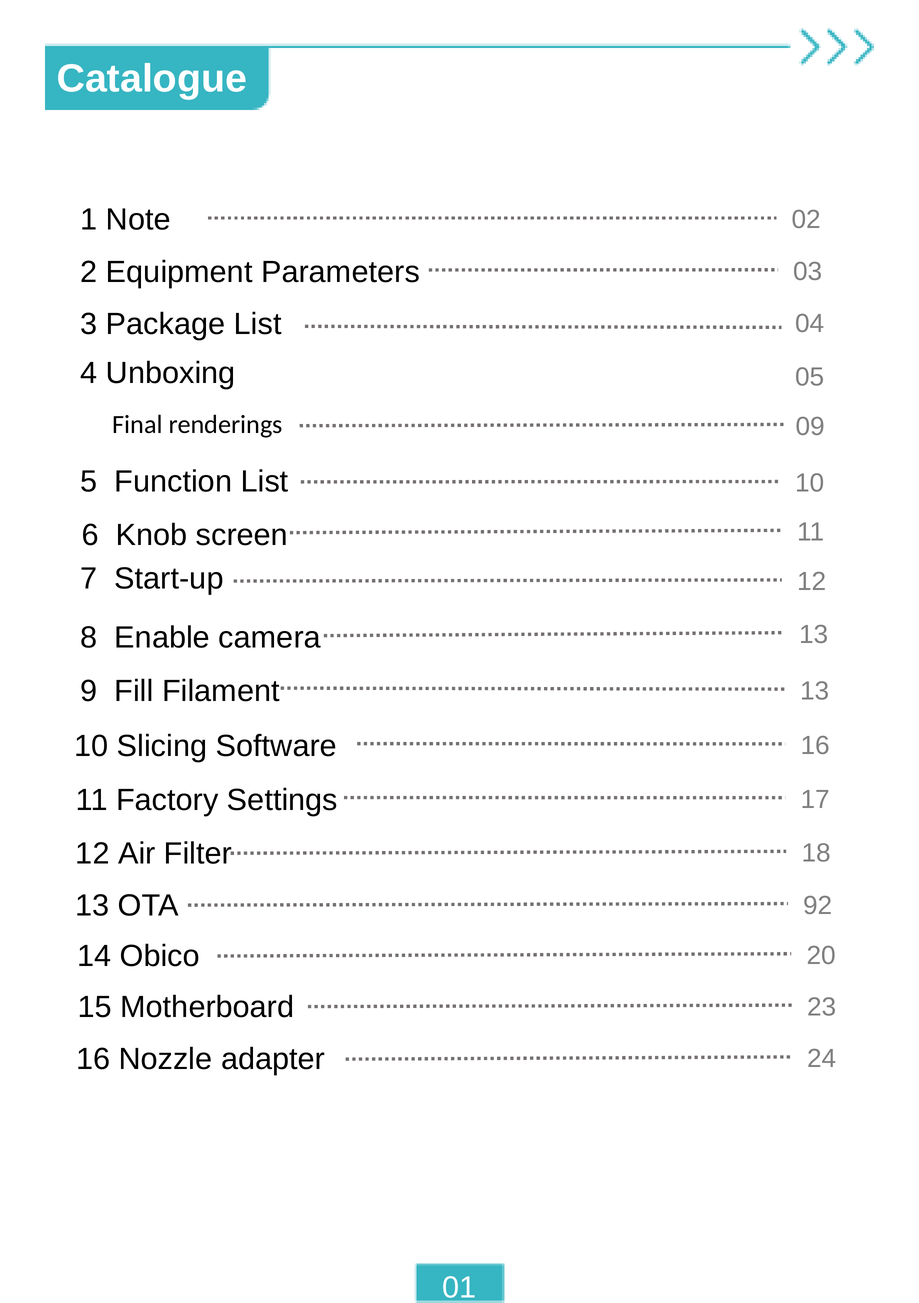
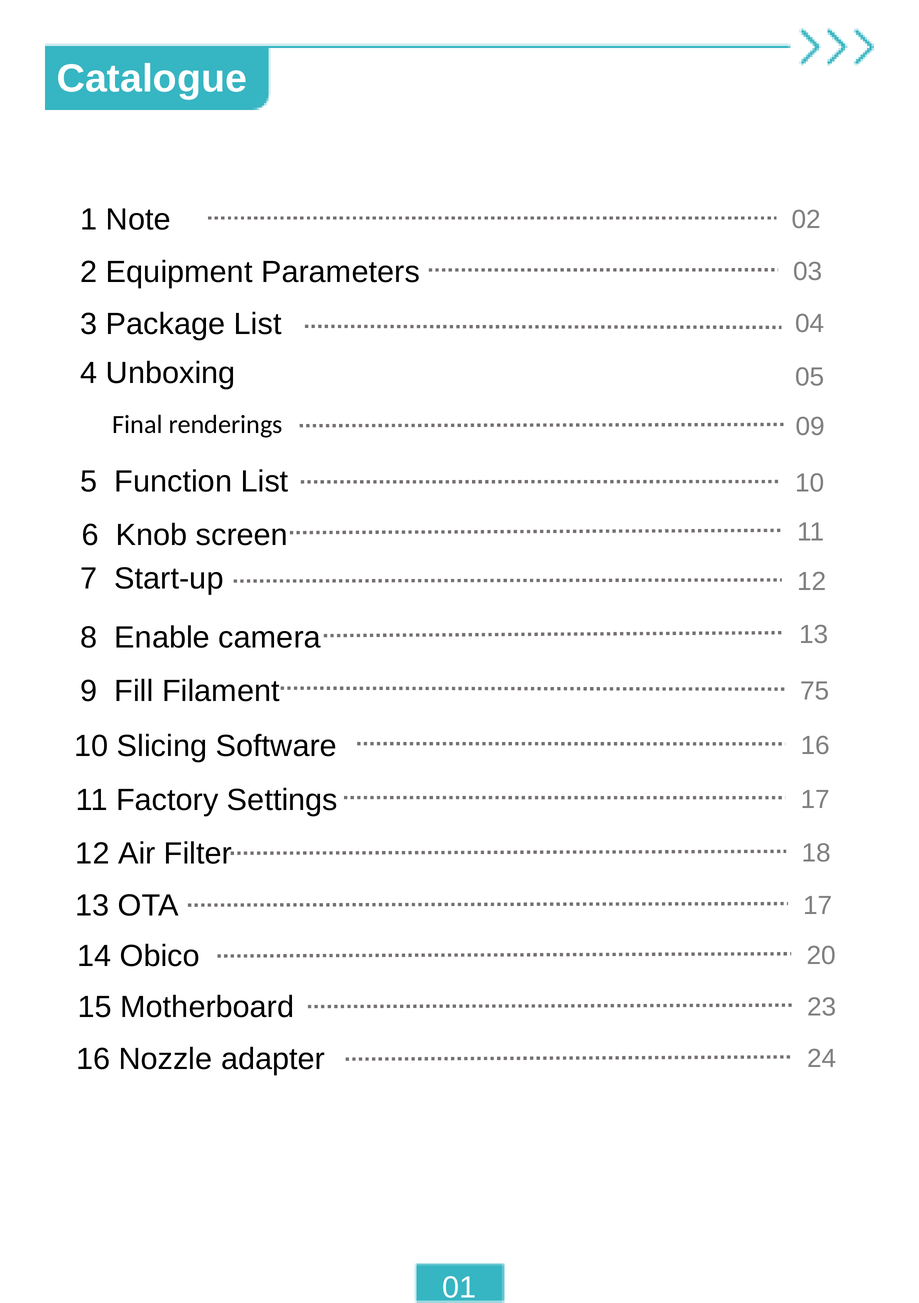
Filament 13: 13 -> 75
OTA 92: 92 -> 17
